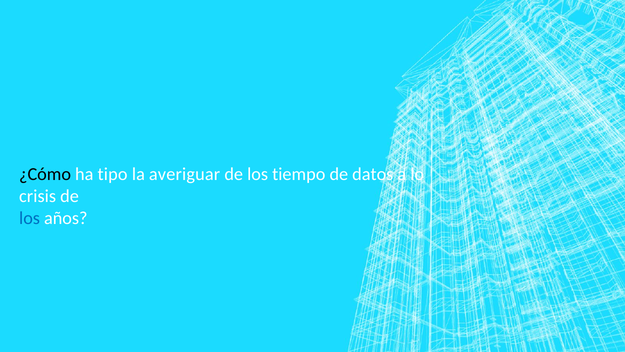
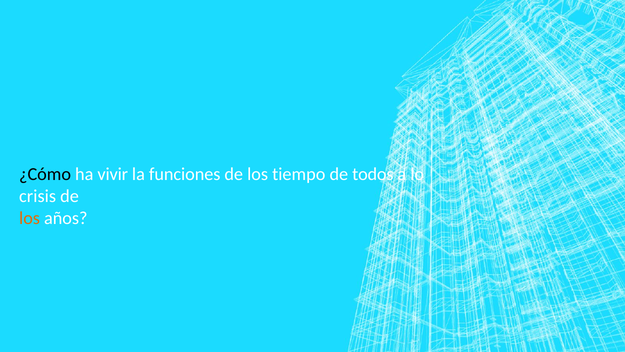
tipo: tipo -> vivir
averiguar: averiguar -> funciones
datos: datos -> todos
los at (30, 218) colour: blue -> orange
